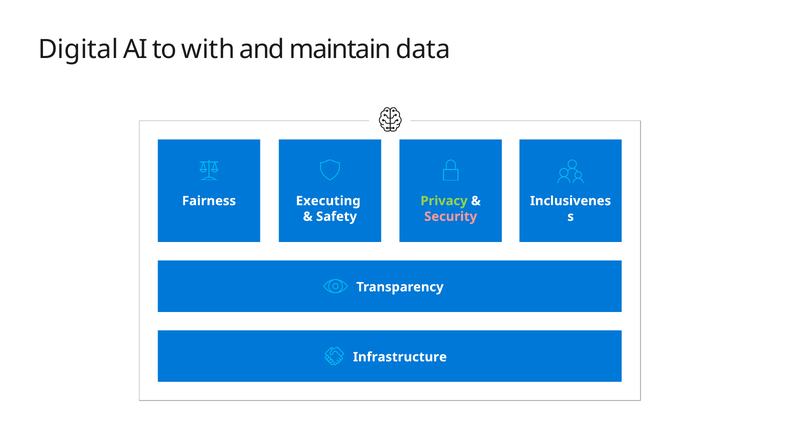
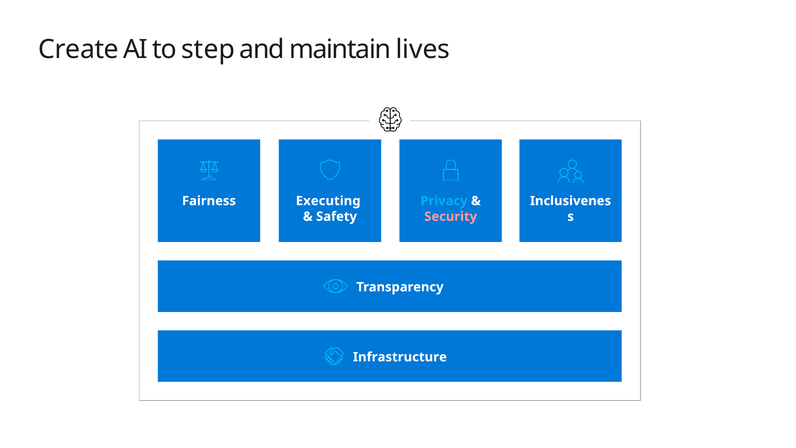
Digital: Digital -> Create
with: with -> step
data: data -> lives
Privacy colour: light green -> light blue
